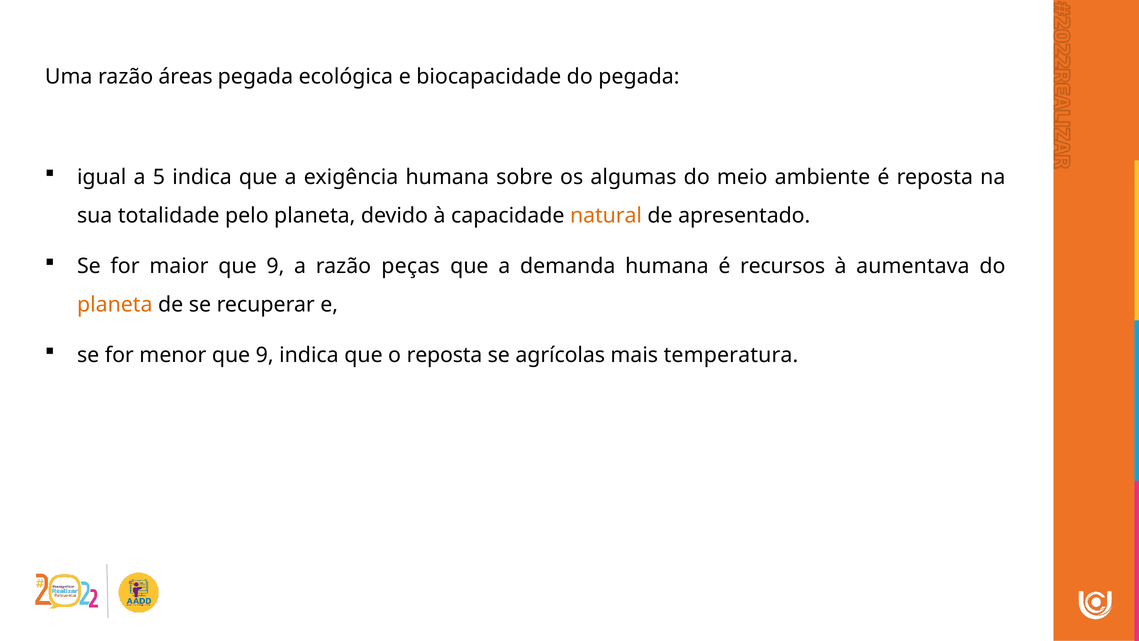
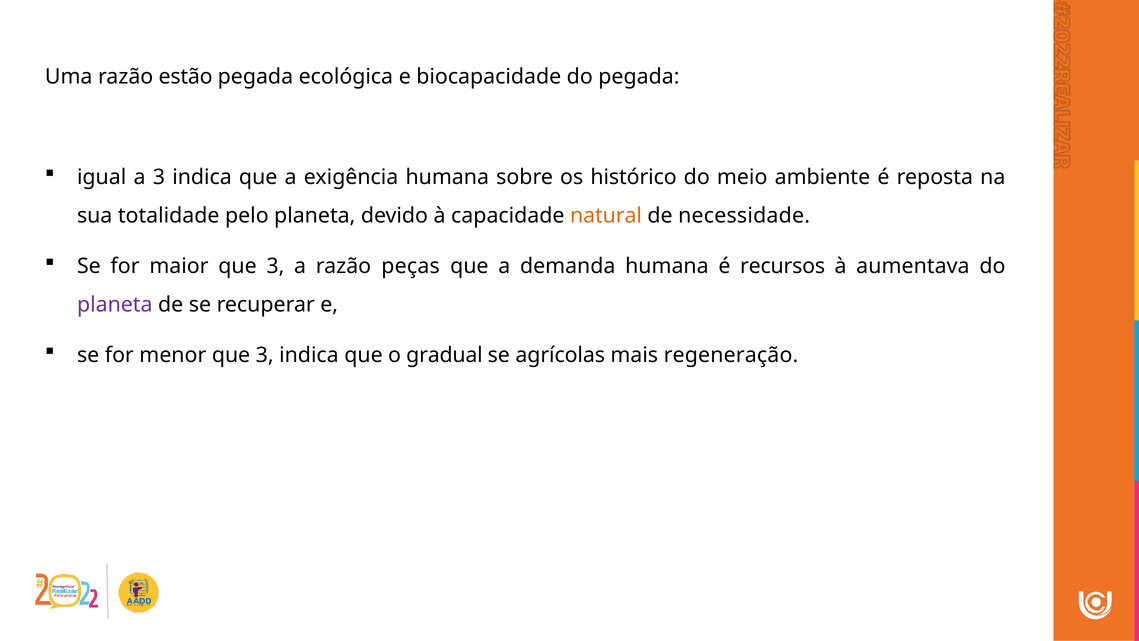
áreas: áreas -> estão
a 5: 5 -> 3
algumas: algumas -> histórico
apresentado: apresentado -> necessidade
maior que 9: 9 -> 3
planeta at (115, 305) colour: orange -> purple
menor que 9: 9 -> 3
o reposta: reposta -> gradual
temperatura: temperatura -> regeneração
